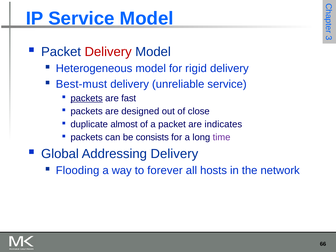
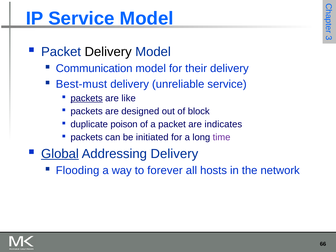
Delivery at (108, 52) colour: red -> black
Heterogeneous: Heterogeneous -> Communication
rigid: rigid -> their
fast: fast -> like
close: close -> block
almost: almost -> poison
consists: consists -> initiated
Global underline: none -> present
